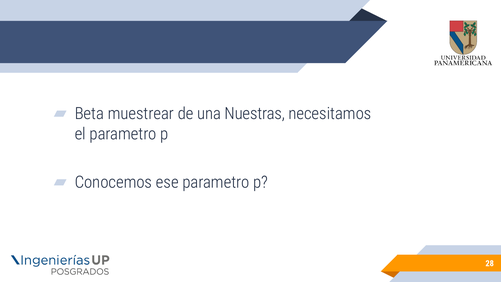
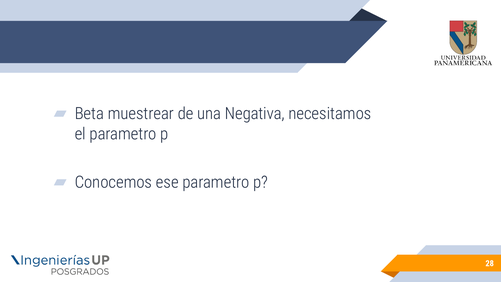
Nuestras: Nuestras -> Negativa
